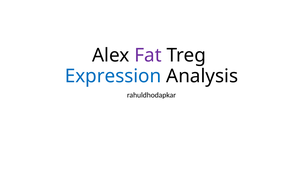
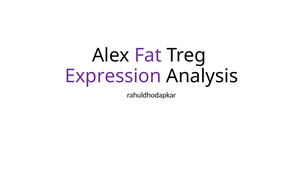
Expression colour: blue -> purple
